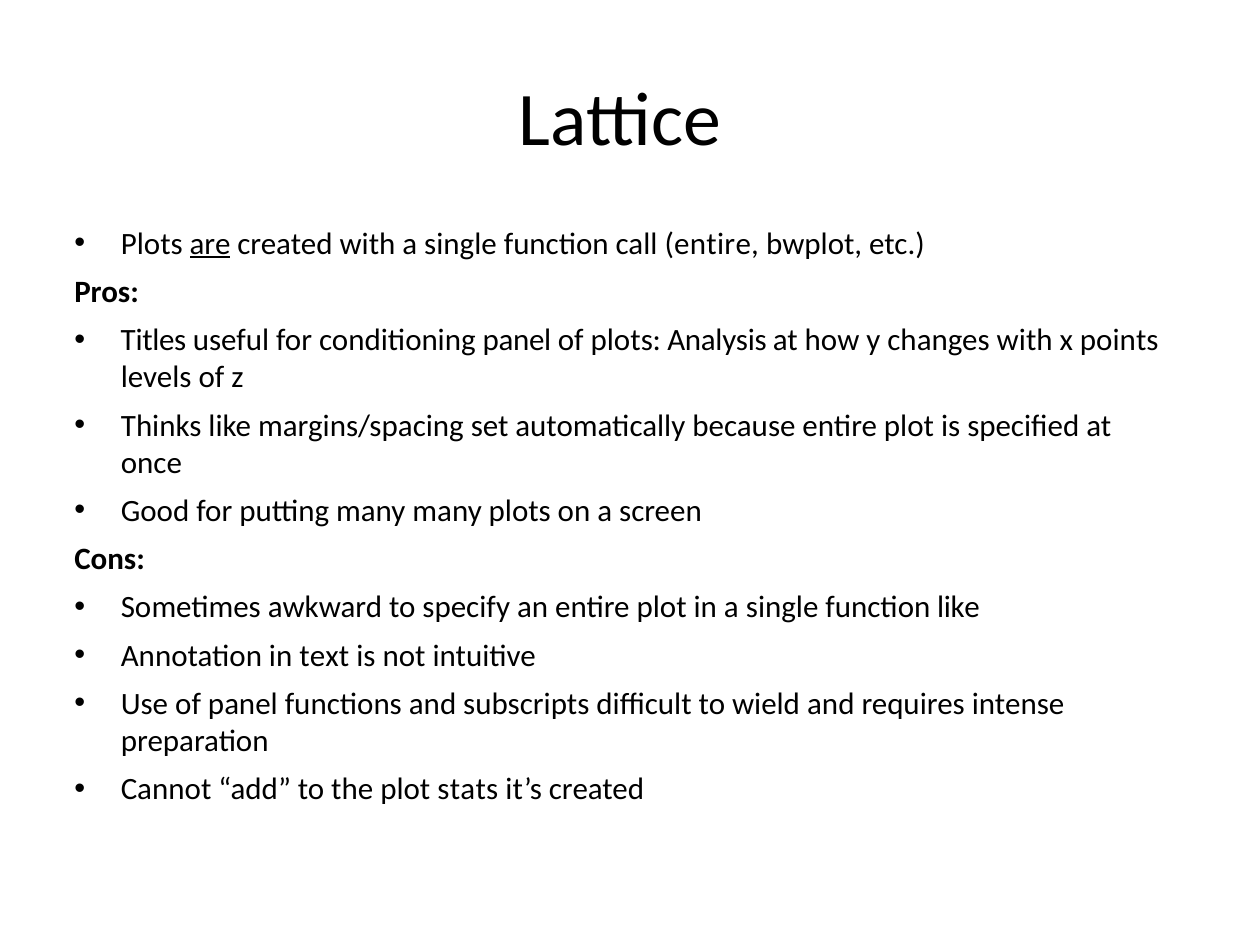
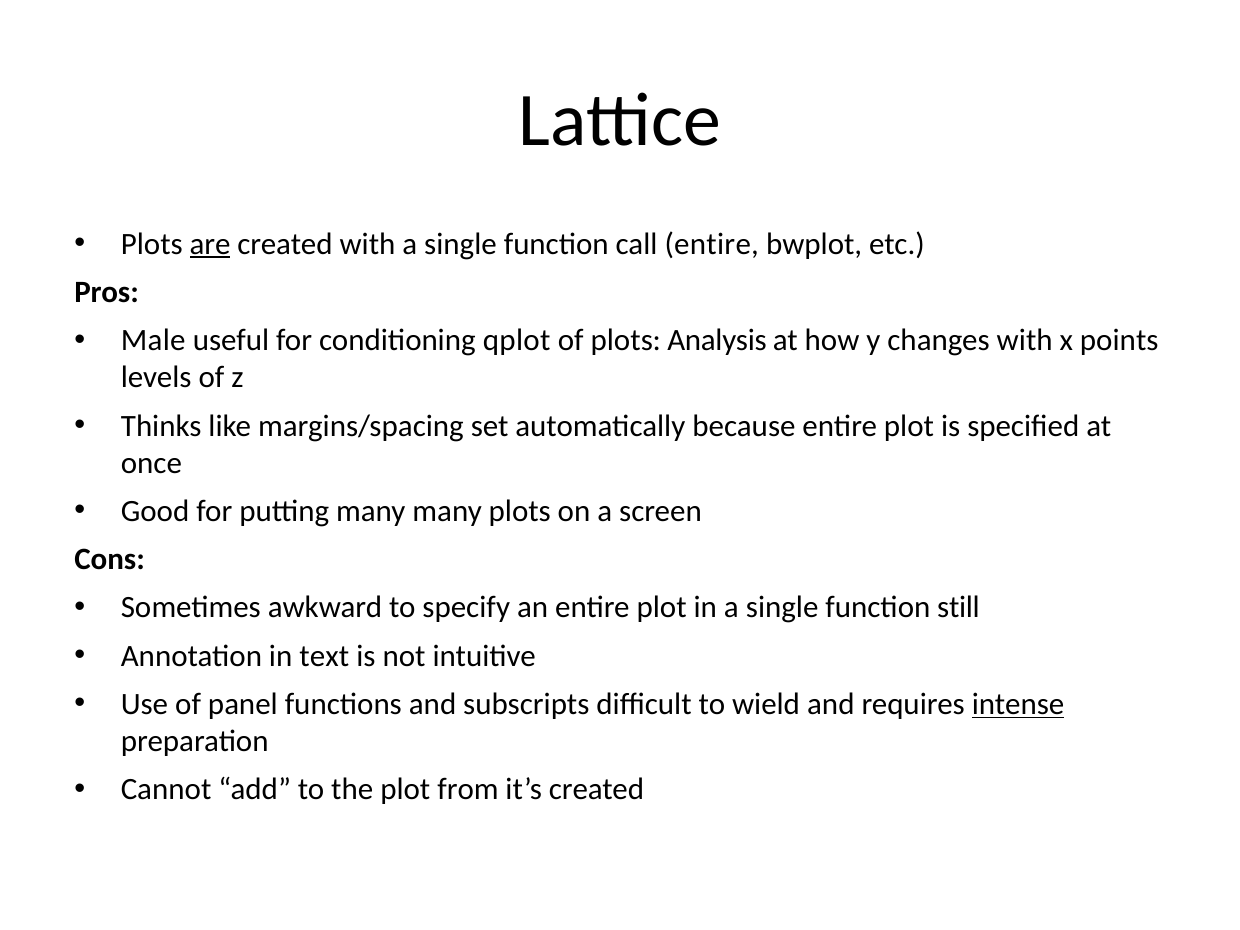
Titles: Titles -> Male
conditioning panel: panel -> qplot
function like: like -> still
intense underline: none -> present
stats: stats -> from
